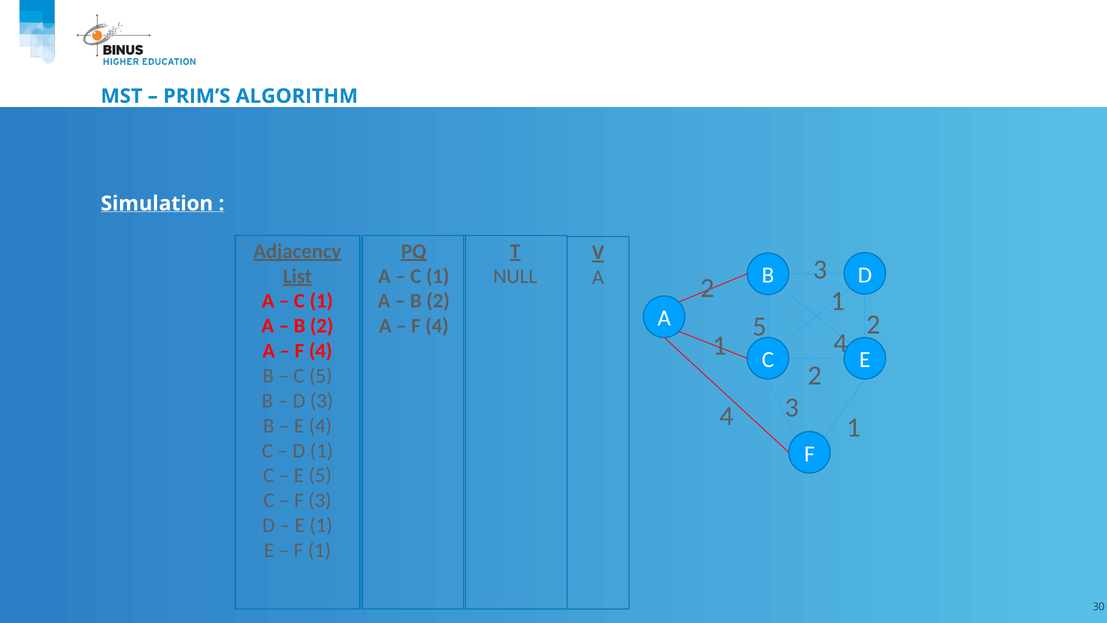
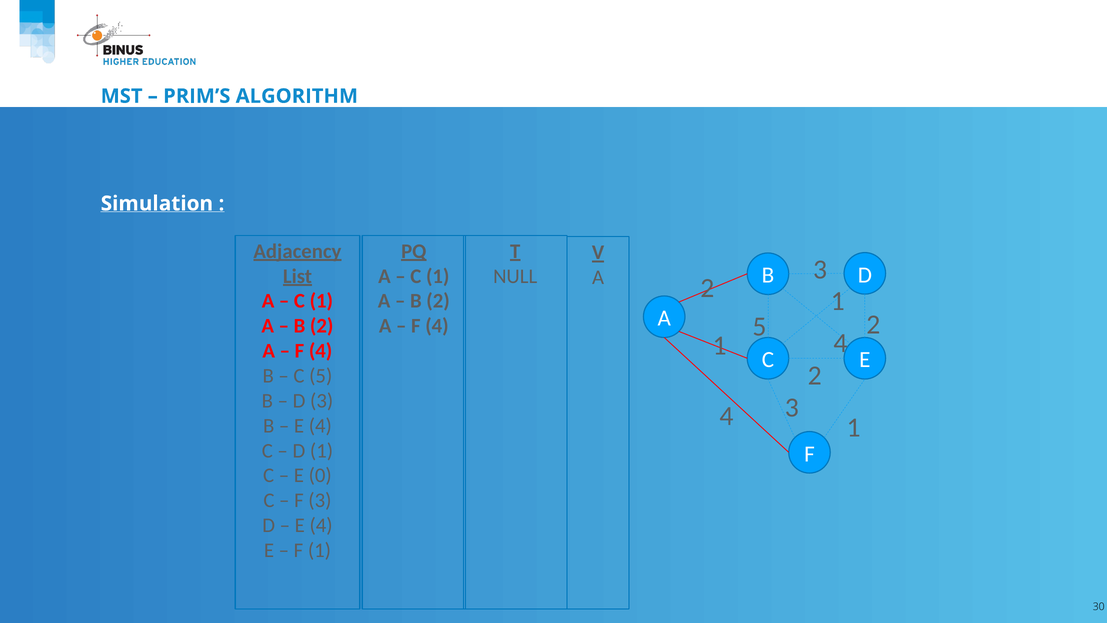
E 5: 5 -> 0
1 at (321, 525): 1 -> 4
